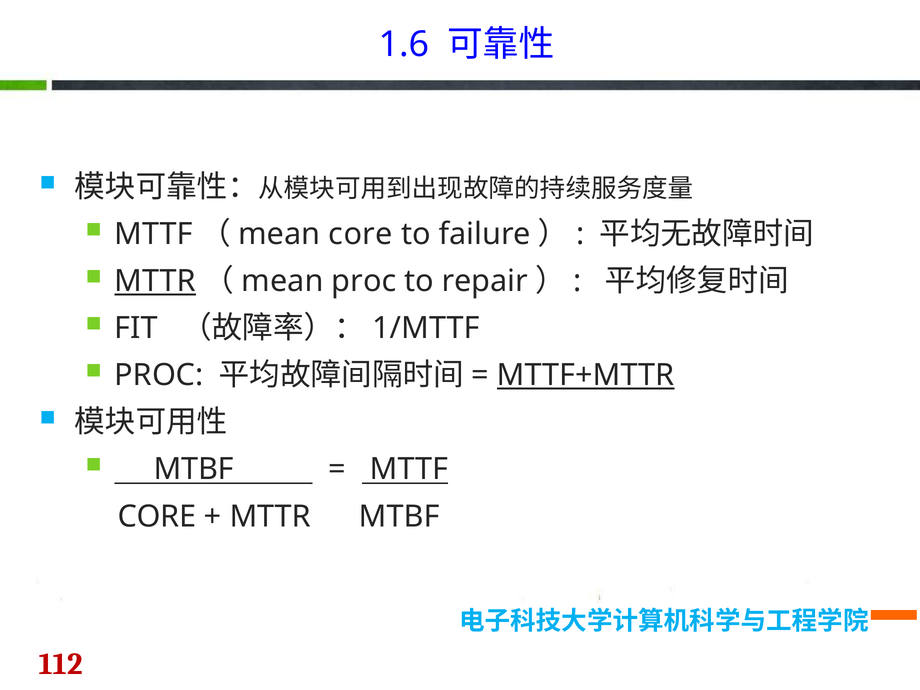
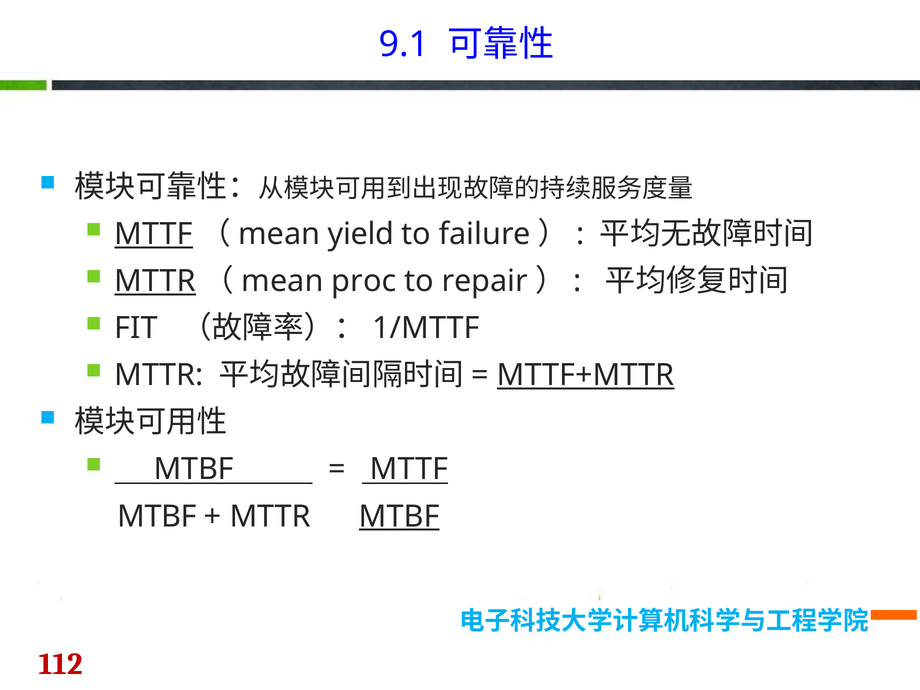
1.6: 1.6 -> 9.1
MTTF at (154, 234) underline: none -> present
core at (361, 234): core -> yield
PROC at (159, 375): PROC -> MTTR
CORE at (157, 516): CORE -> MTBF
MTBF at (399, 516) underline: none -> present
